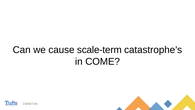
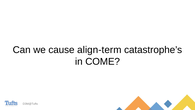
scale-term: scale-term -> align-term
